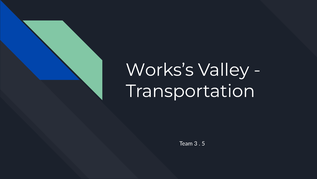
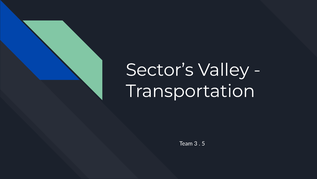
Works’s: Works’s -> Sector’s
